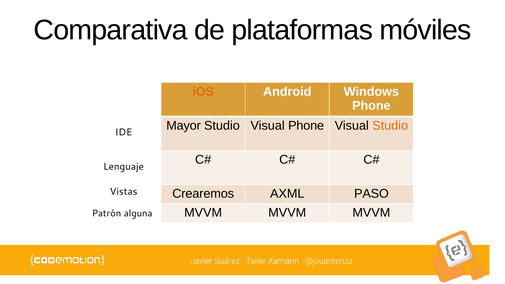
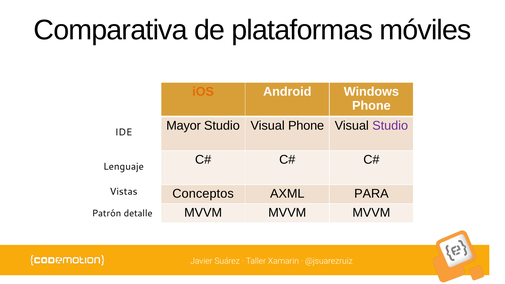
Studio at (390, 126) colour: orange -> purple
Crearemos: Crearemos -> Conceptos
PASO: PASO -> PARA
alguna: alguna -> detalle
